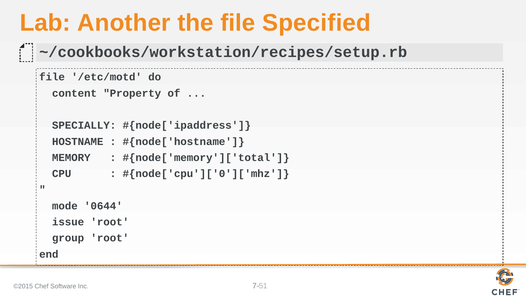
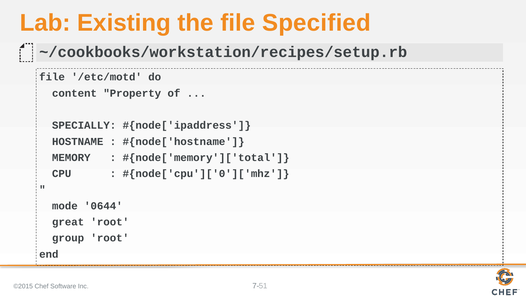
Another: Another -> Existing
issue: issue -> great
